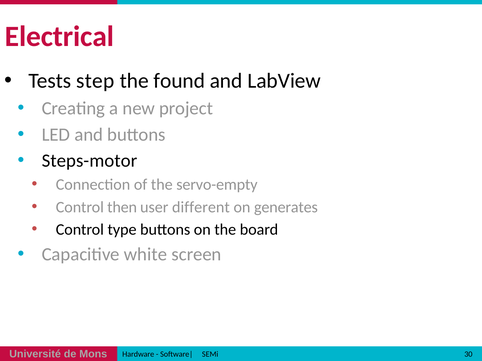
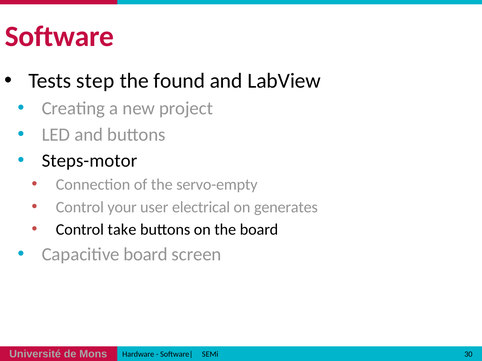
Electrical: Electrical -> Software
then: then -> your
different: different -> electrical
type: type -> take
Capacitive white: white -> board
